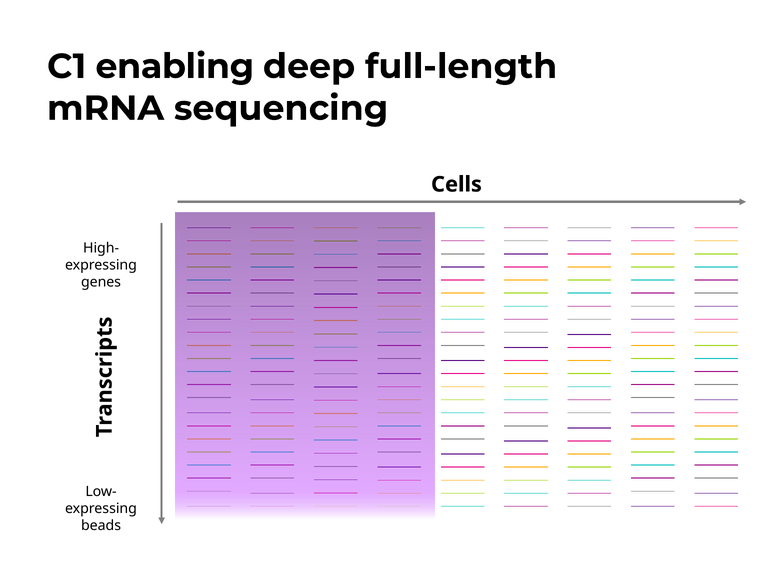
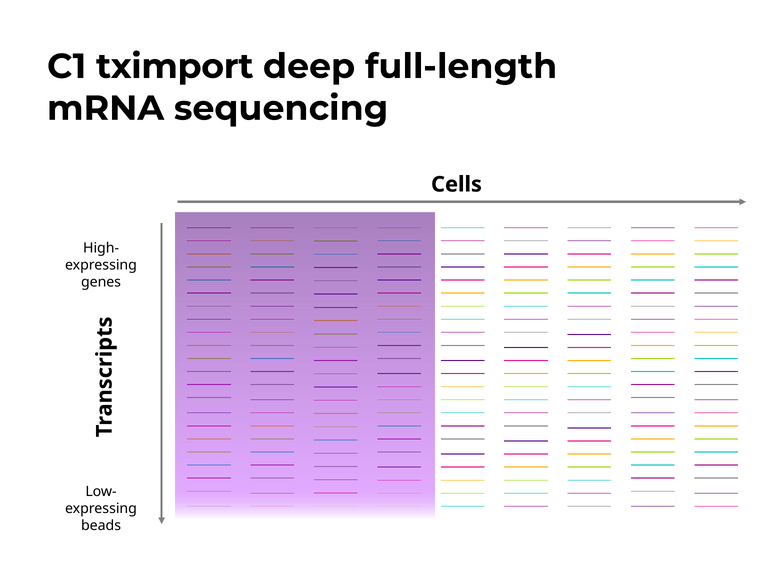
enabling: enabling -> tximport
